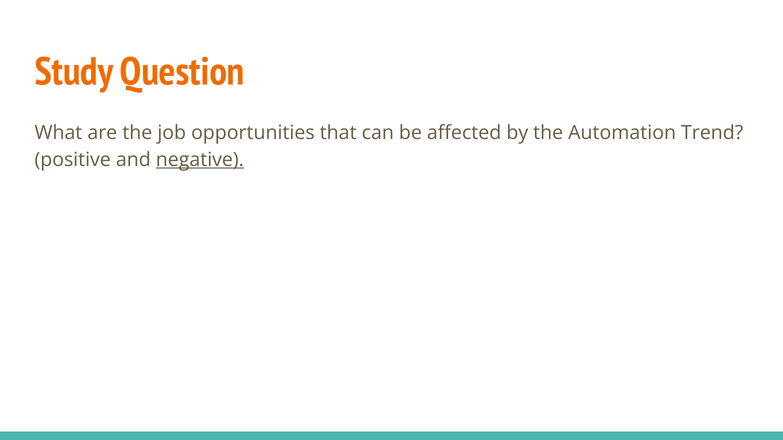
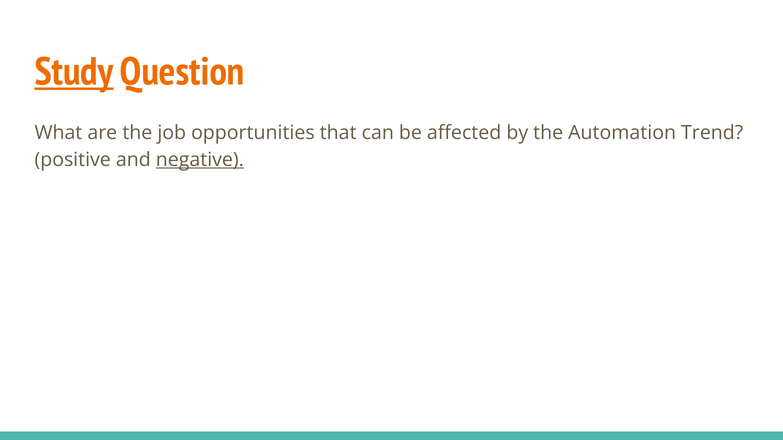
Study underline: none -> present
